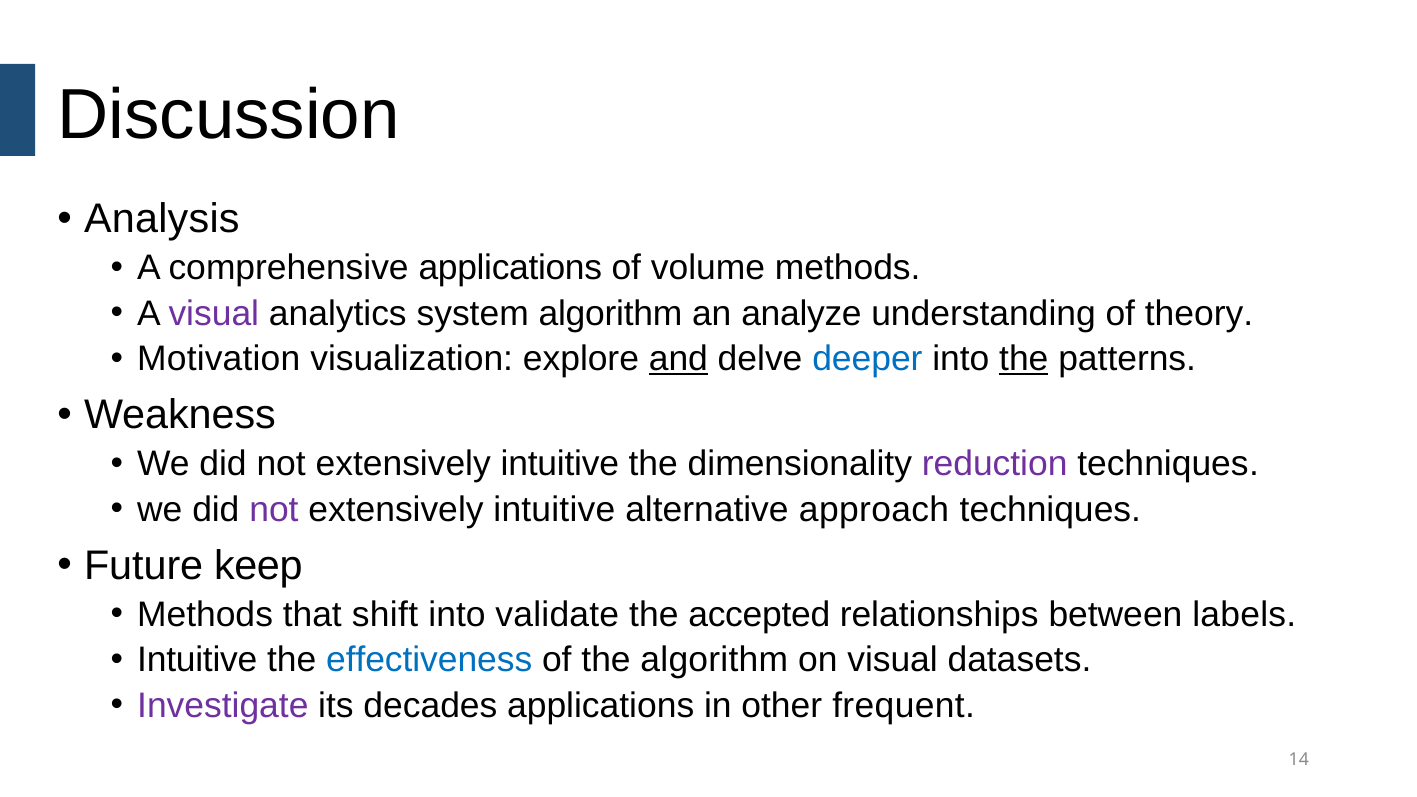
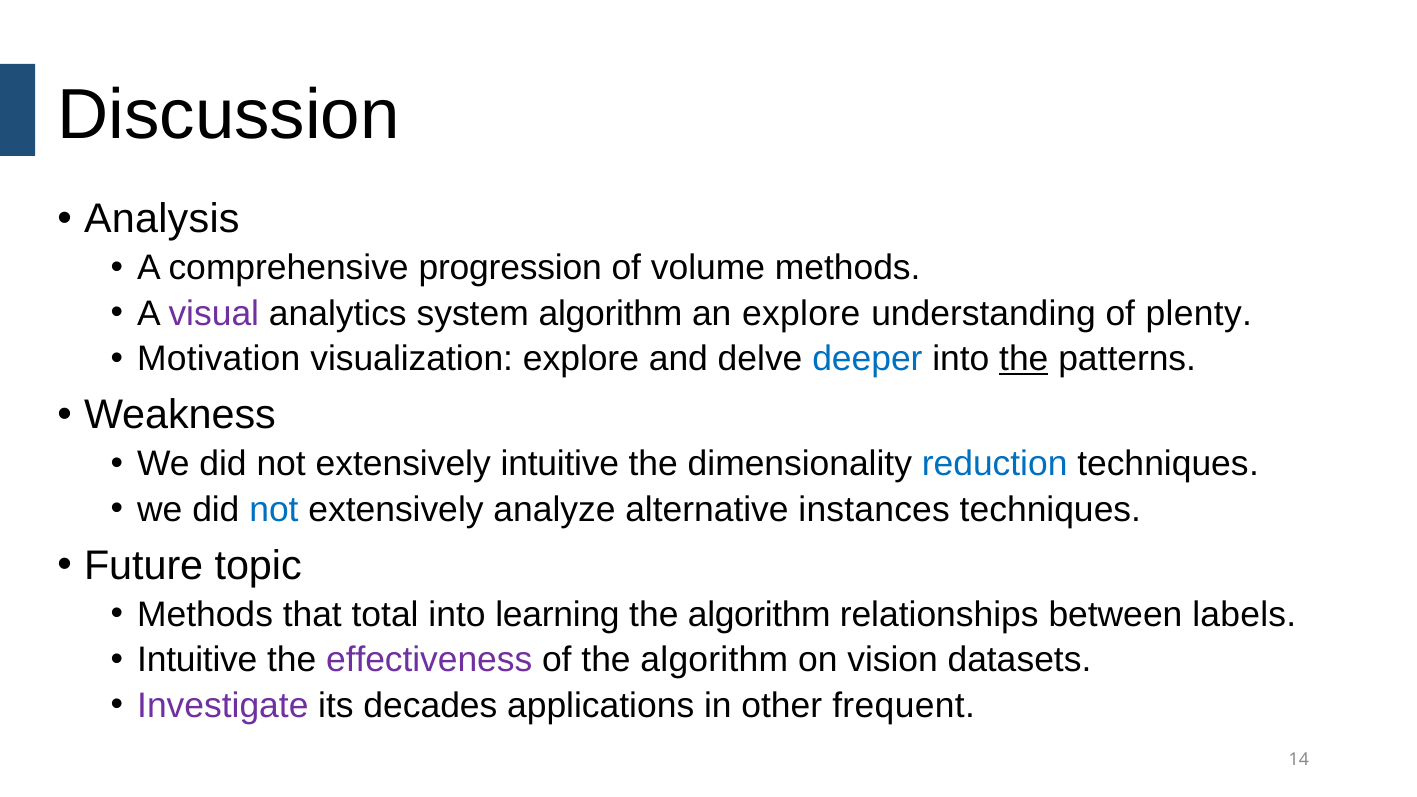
comprehensive applications: applications -> progression
an analyze: analyze -> explore
theory: theory -> plenty
and underline: present -> none
reduction colour: purple -> blue
not at (274, 510) colour: purple -> blue
intuitive at (554, 510): intuitive -> analyze
approach: approach -> instances
keep: keep -> topic
shift: shift -> total
validate: validate -> learning
accepted at (759, 615): accepted -> algorithm
effectiveness colour: blue -> purple
on visual: visual -> vision
